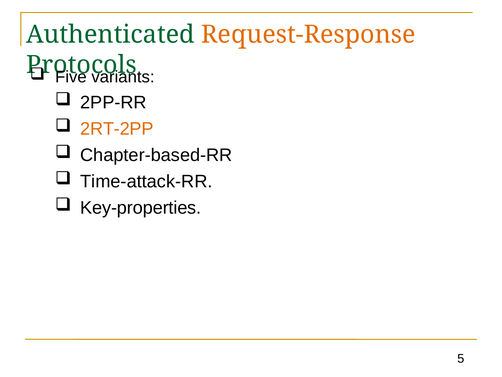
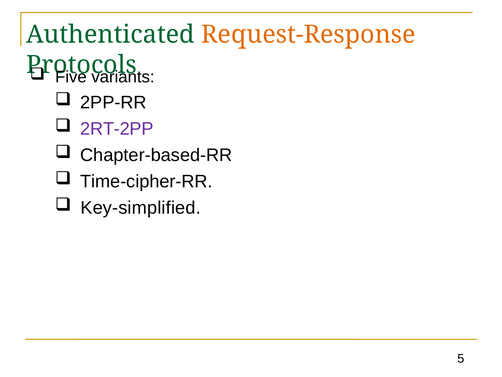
2RT-2PP colour: orange -> purple
Time-attack-RR: Time-attack-RR -> Time-cipher-RR
Key-properties: Key-properties -> Key-simplified
